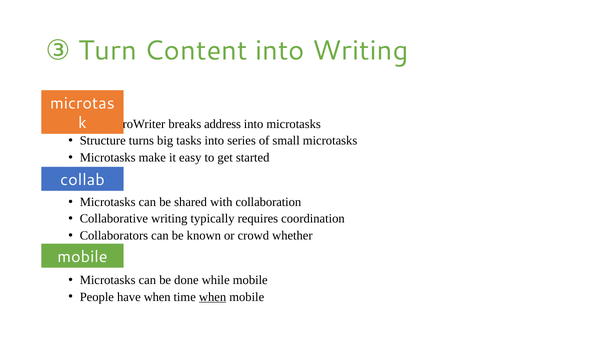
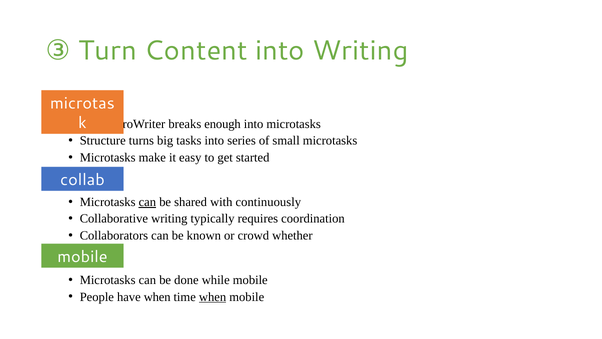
address: address -> enough
can at (147, 202) underline: none -> present
collaboration: collaboration -> continuously
